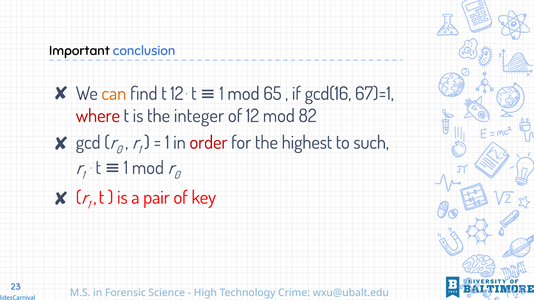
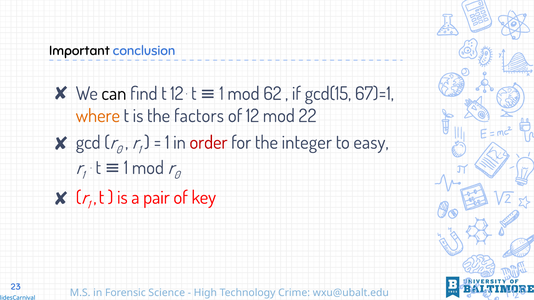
can colour: orange -> black
65: 65 -> 62
gcd(16: gcd(16 -> gcd(15
where colour: red -> orange
integer: integer -> factors
82: 82 -> 22
highest: highest -> integer
such: such -> easy
